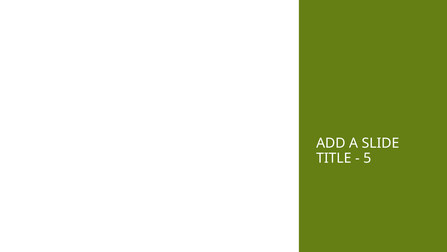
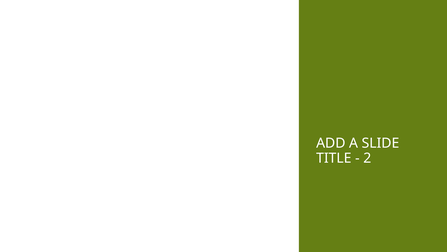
5: 5 -> 2
